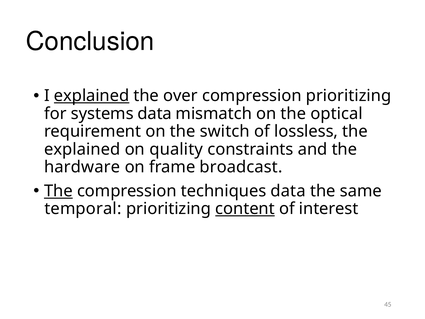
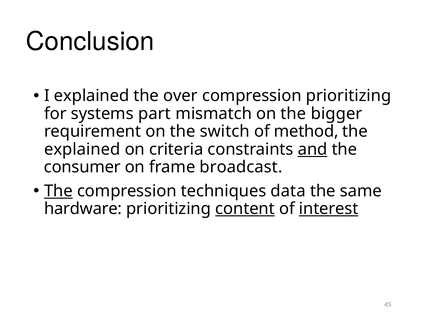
explained at (92, 96) underline: present -> none
systems data: data -> part
optical: optical -> bigger
lossless: lossless -> method
quality: quality -> criteria
and underline: none -> present
hardware: hardware -> consumer
temporal: temporal -> hardware
interest underline: none -> present
